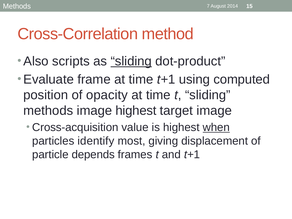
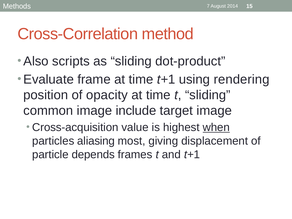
sliding at (131, 61) underline: present -> none
computed: computed -> rendering
methods at (48, 111): methods -> common
image highest: highest -> include
identify: identify -> aliasing
